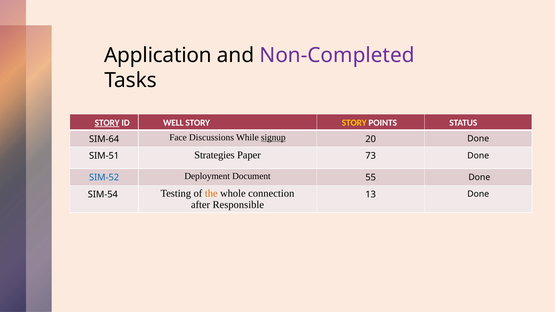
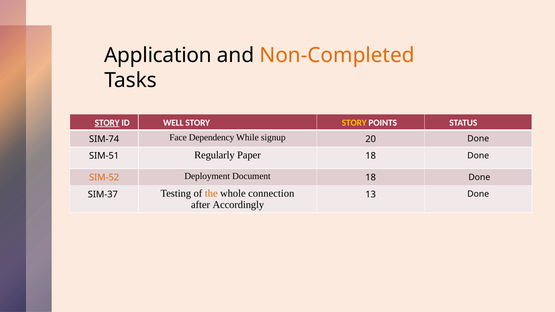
Non-Completed colour: purple -> orange
SIM-64: SIM-64 -> SIM-74
Discussions: Discussions -> Dependency
signup underline: present -> none
Strategies: Strategies -> Regularly
Paper 73: 73 -> 18
SIM-52 colour: blue -> orange
Document 55: 55 -> 18
SIM-54: SIM-54 -> SIM-37
Responsible: Responsible -> Accordingly
